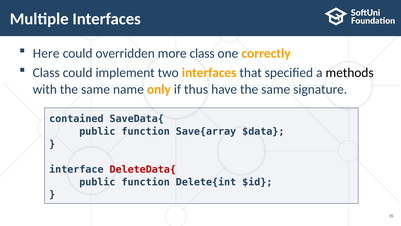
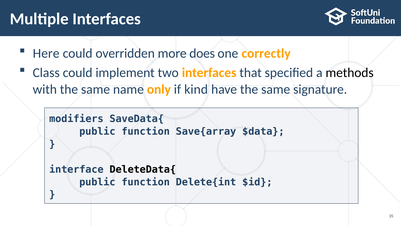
more class: class -> does
thus: thus -> kind
contained: contained -> modifiers
DeleteData{ colour: red -> black
